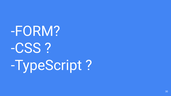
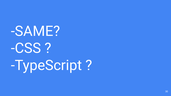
FORM: FORM -> SAME
